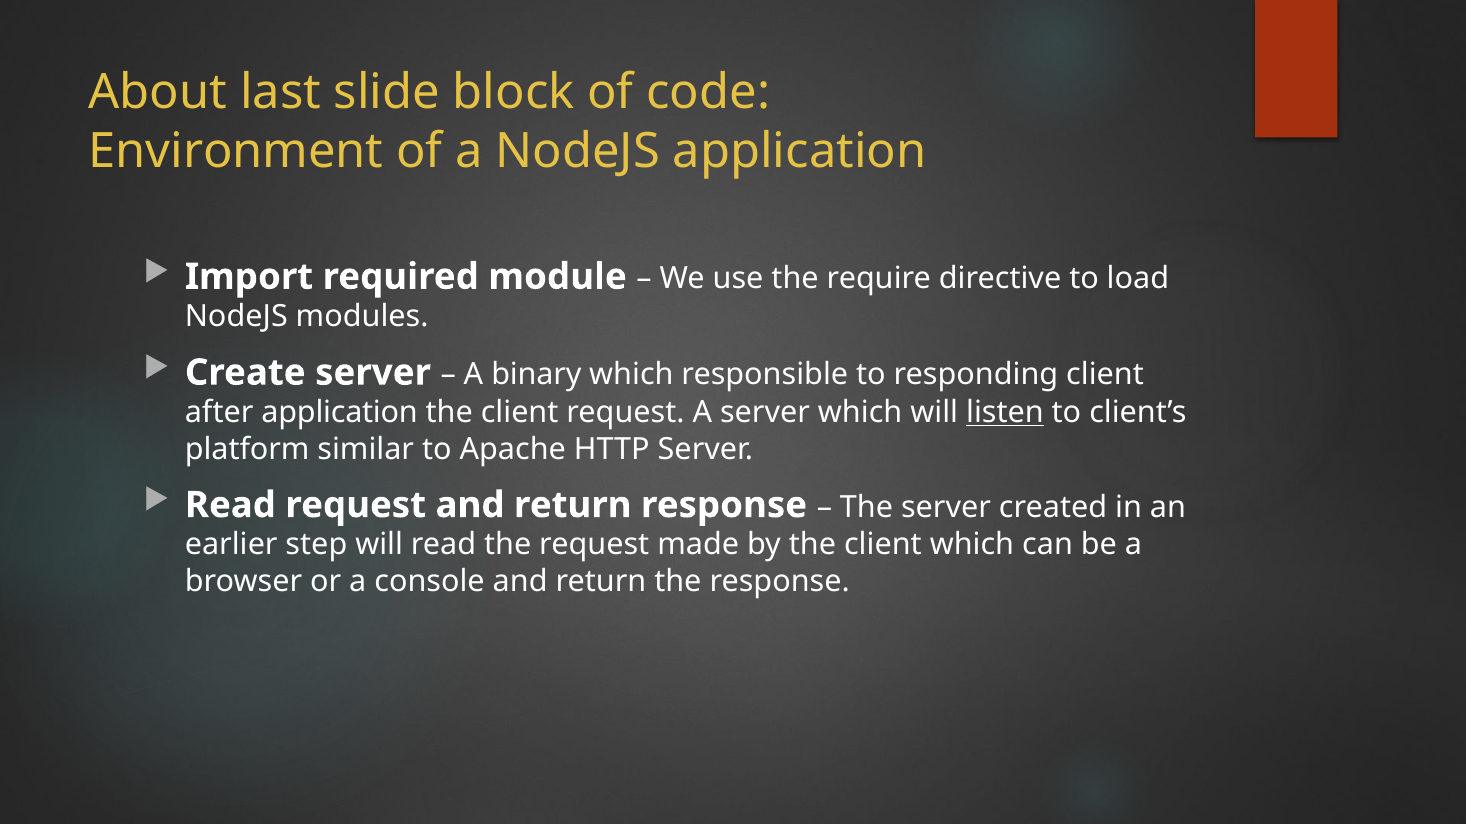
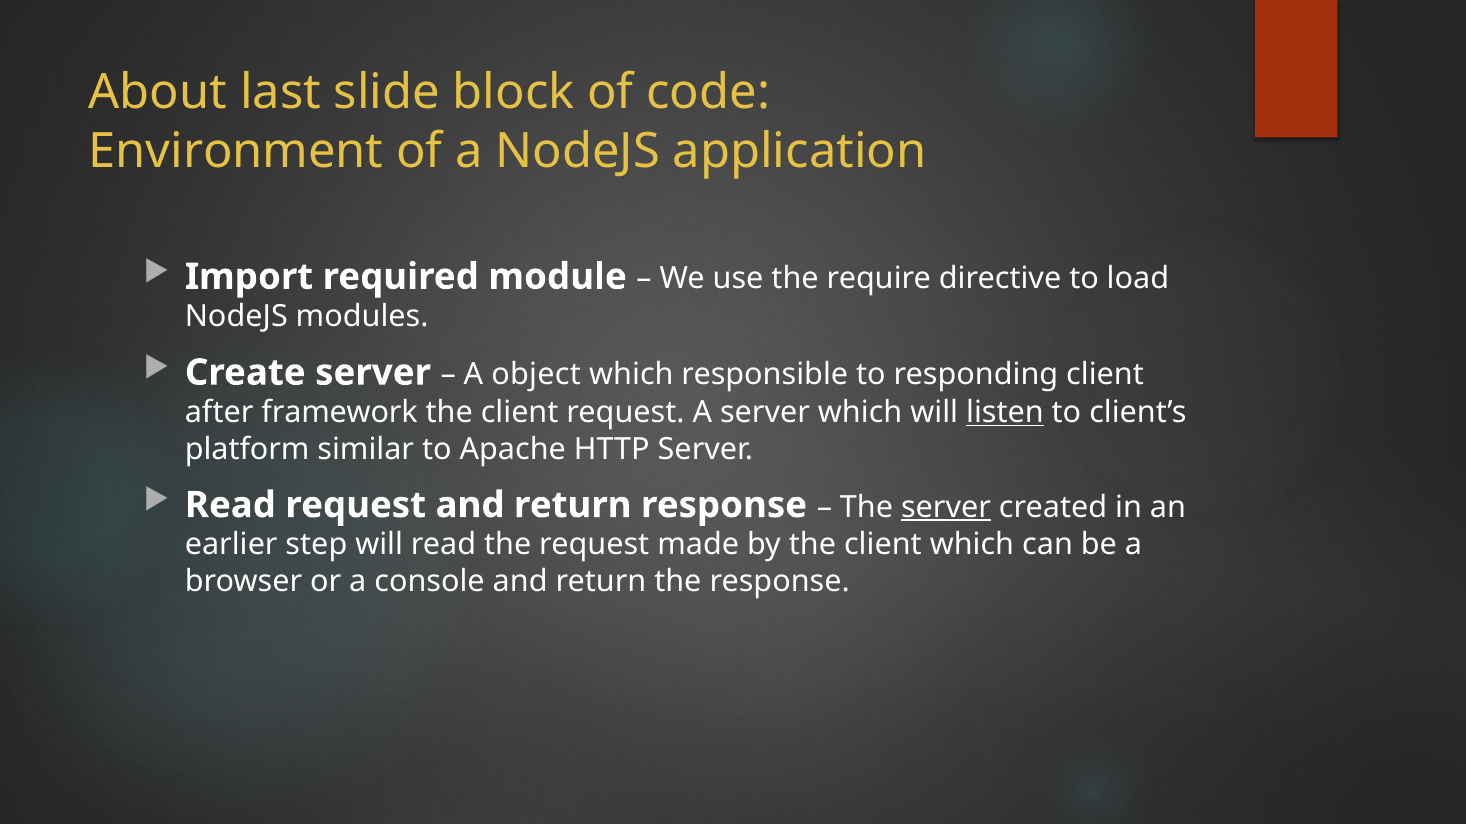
binary: binary -> object
after application: application -> framework
server at (946, 507) underline: none -> present
